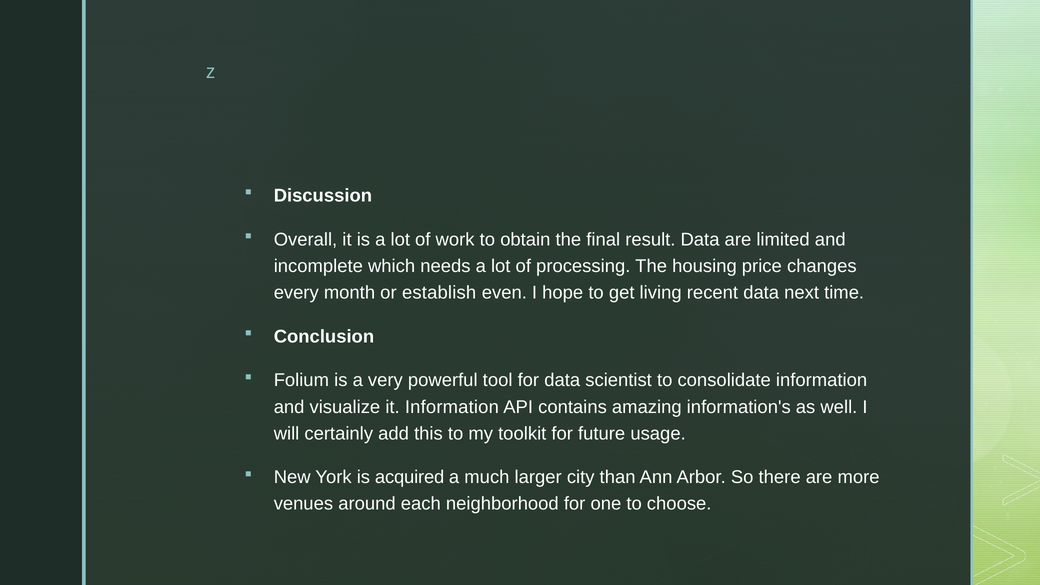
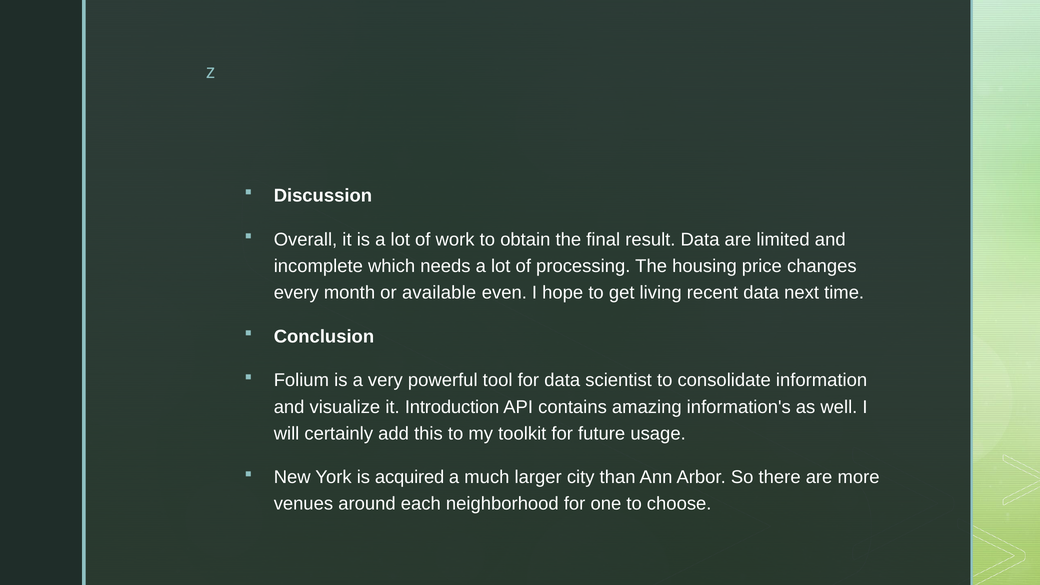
establish: establish -> available
it Information: Information -> Introduction
